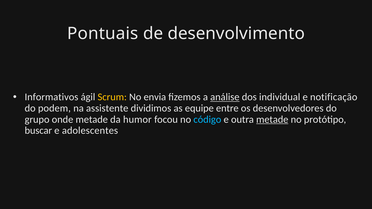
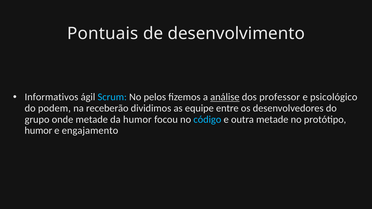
Scrum colour: yellow -> light blue
envia: envia -> pelos
individual: individual -> professor
notificação: notificação -> psicológico
assistente: assistente -> receberão
metade at (272, 120) underline: present -> none
buscar at (38, 131): buscar -> humor
adolescentes: adolescentes -> engajamento
